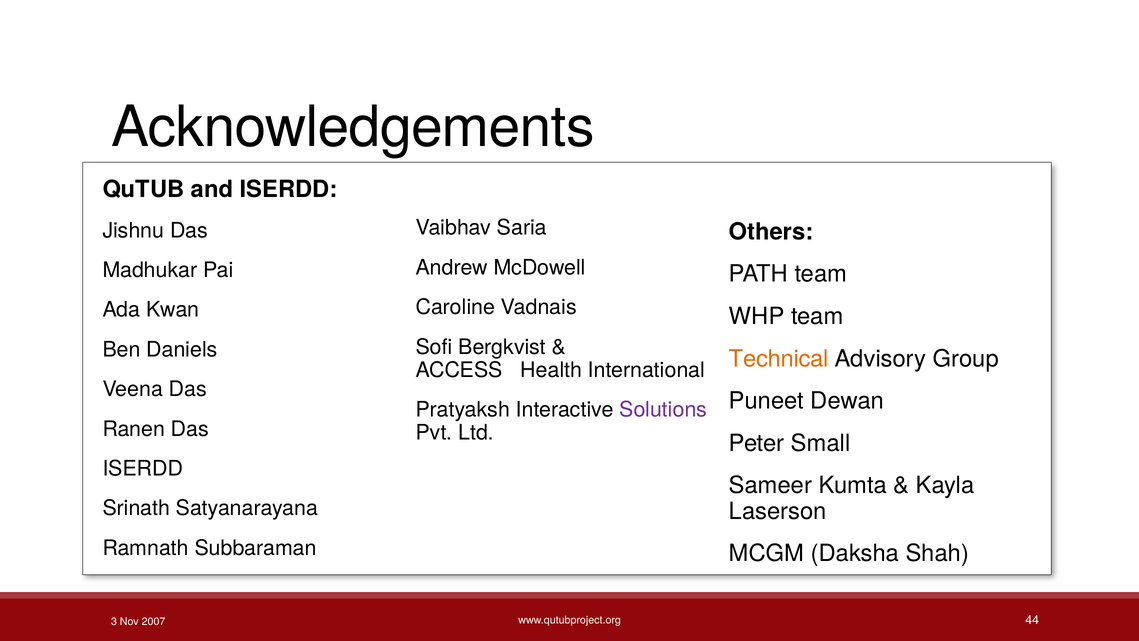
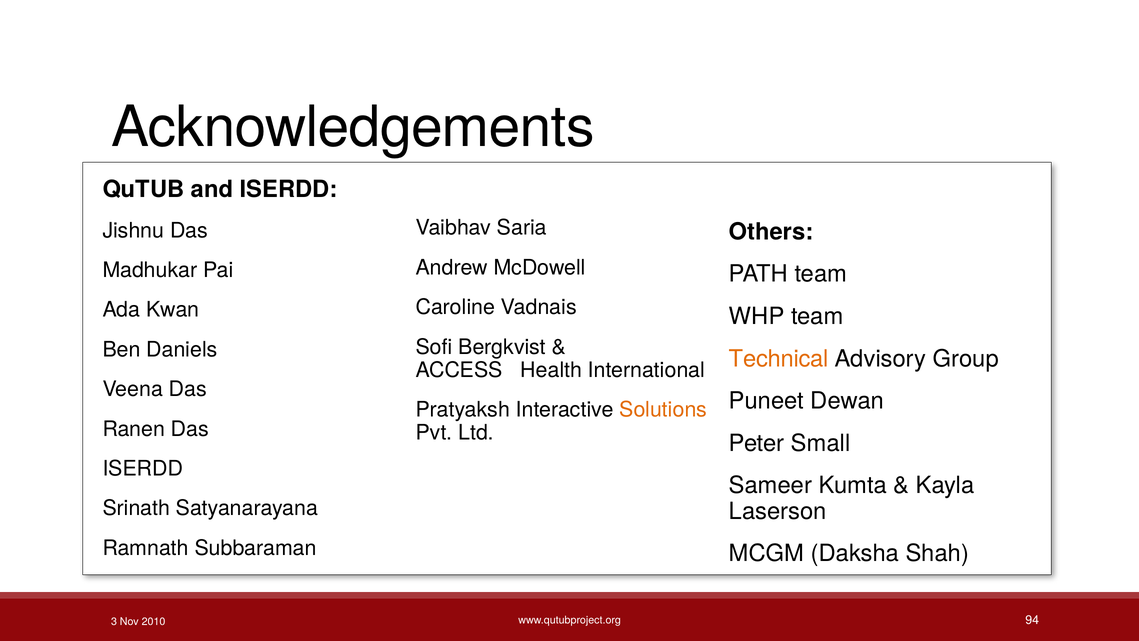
Solutions colour: purple -> orange
44: 44 -> 94
2007: 2007 -> 2010
